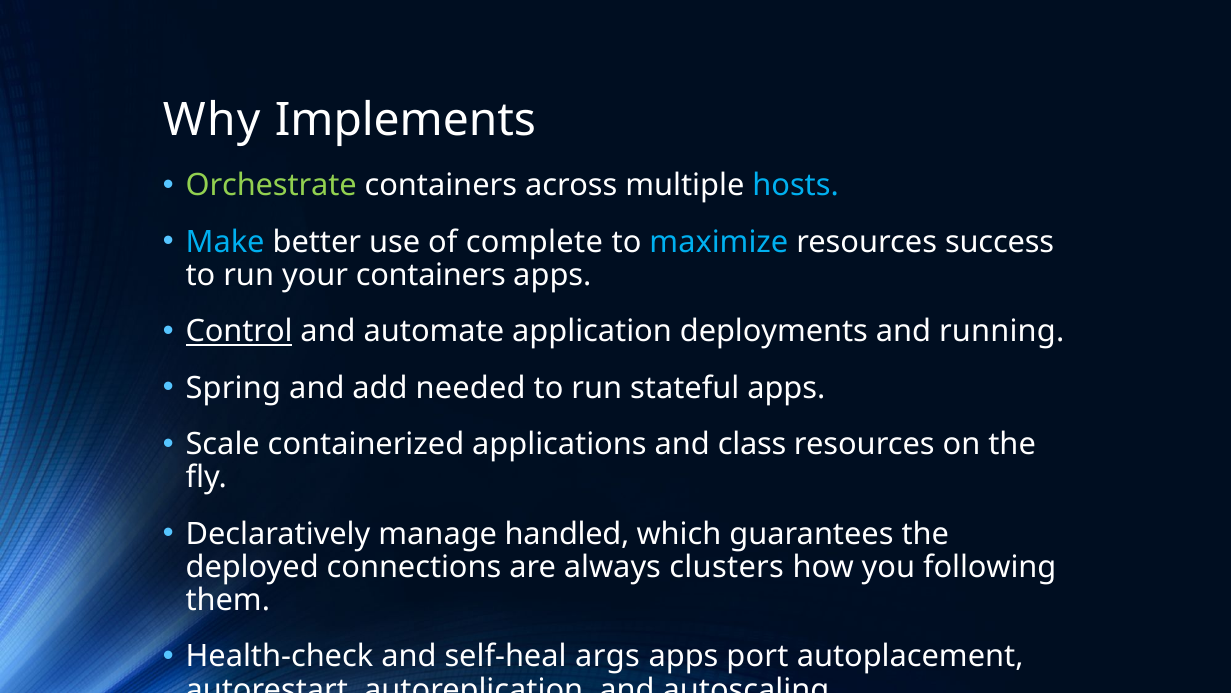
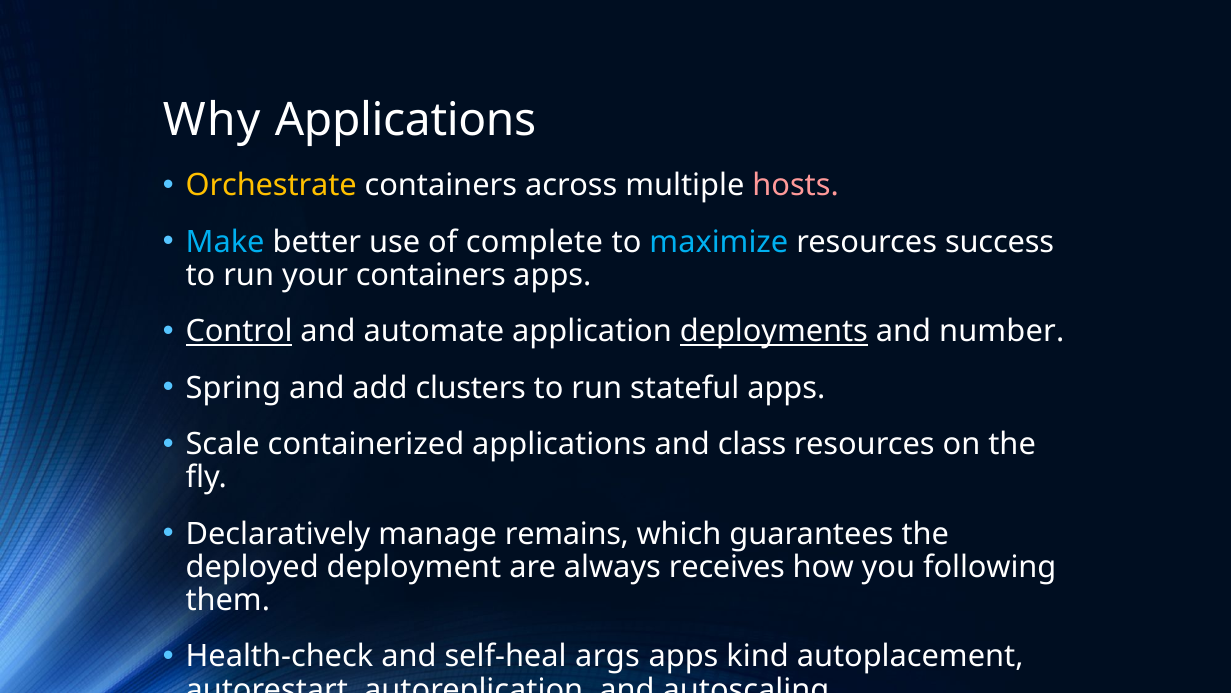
Why Implements: Implements -> Applications
Orchestrate colour: light green -> yellow
hosts colour: light blue -> pink
deployments underline: none -> present
running: running -> number
needed: needed -> clusters
handled: handled -> remains
connections: connections -> deployment
clusters: clusters -> receives
port: port -> kind
